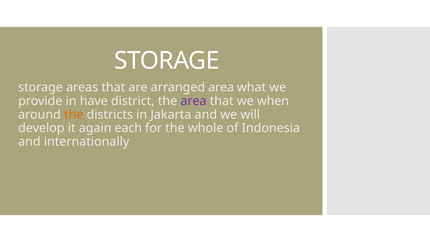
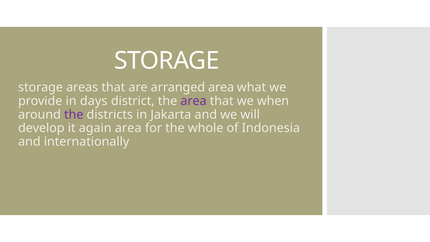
have: have -> days
the at (74, 115) colour: orange -> purple
again each: each -> area
